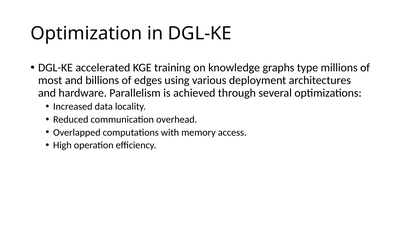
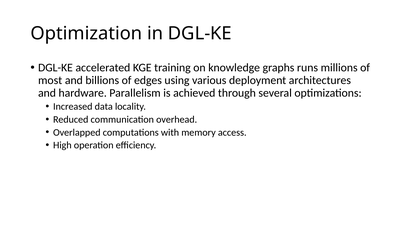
type: type -> runs
